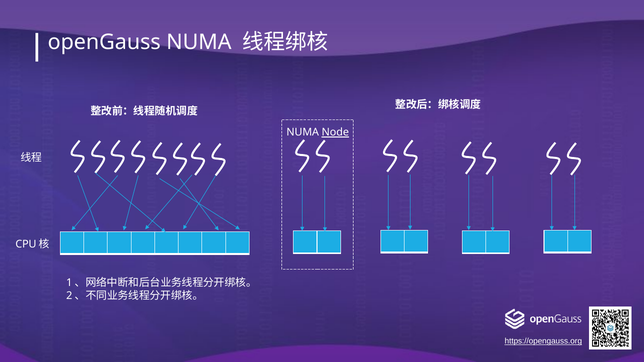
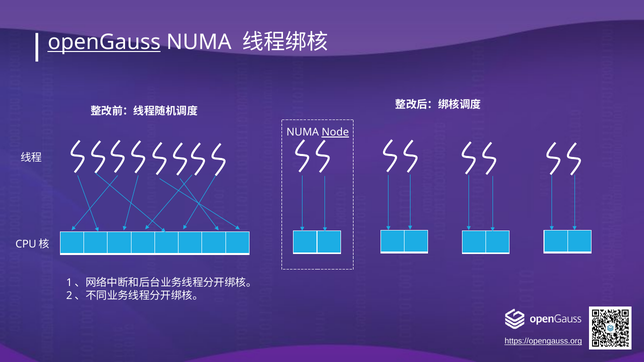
openGauss underline: none -> present
